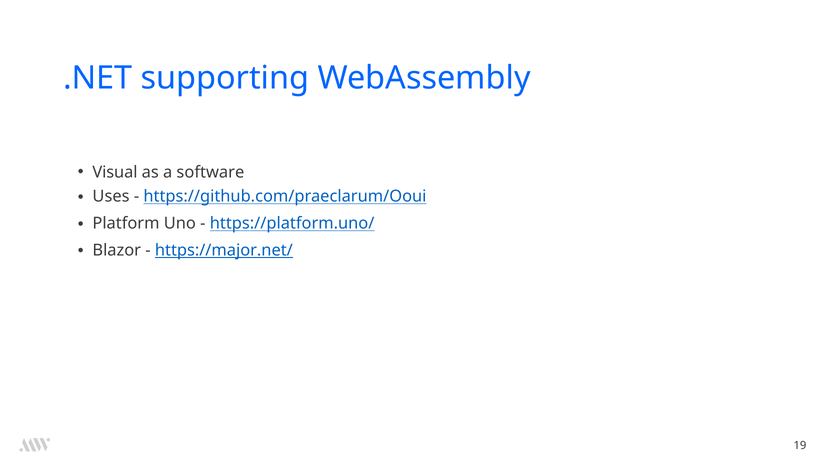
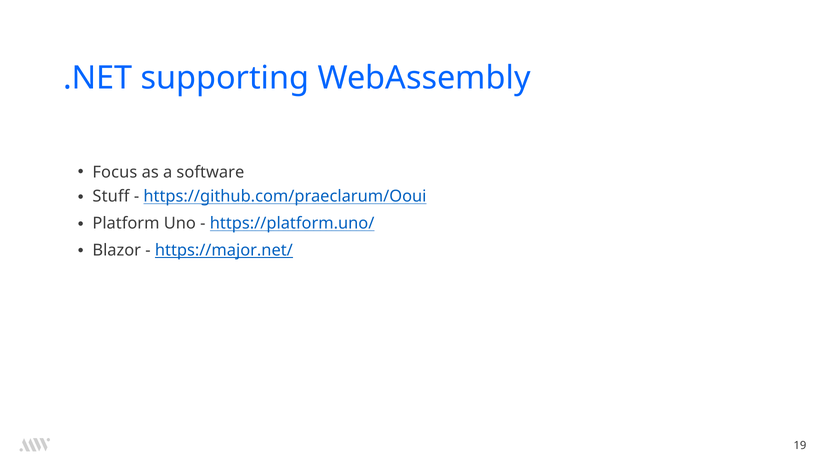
Visual: Visual -> Focus
Uses: Uses -> Stuff
